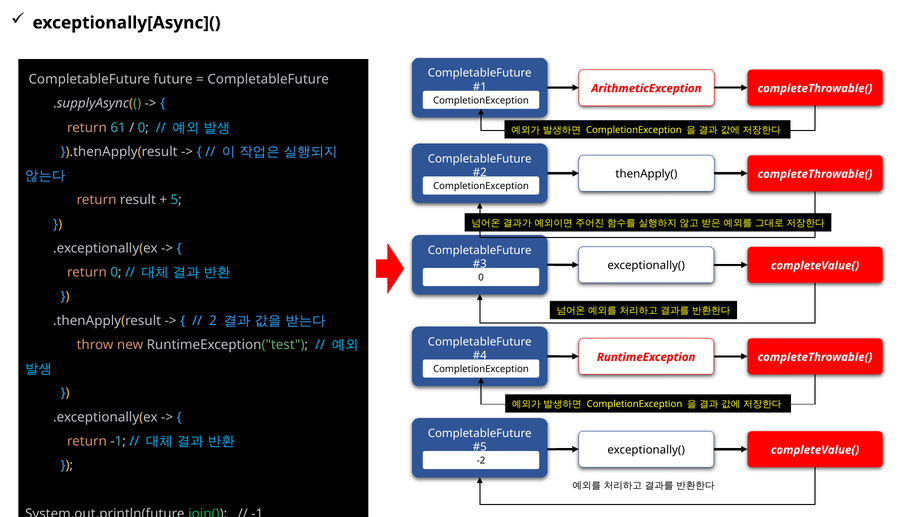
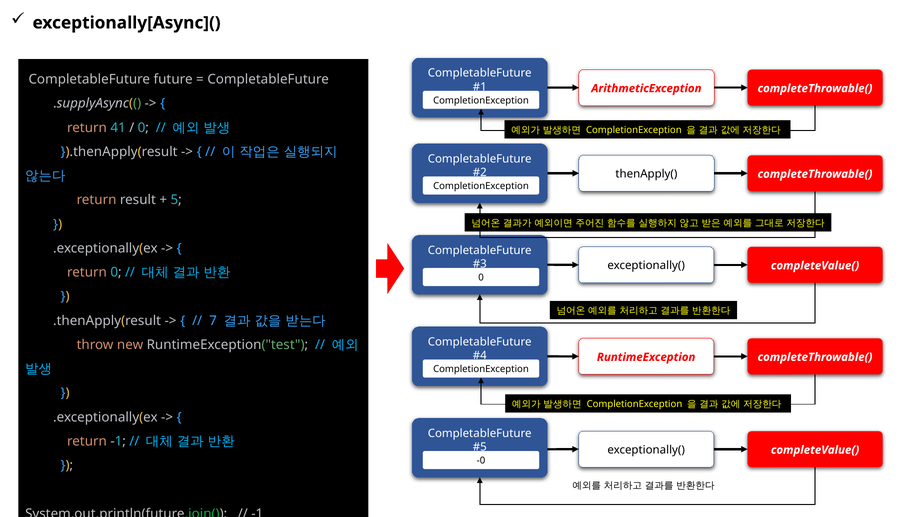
61: 61 -> 41
2: 2 -> 7
-2: -2 -> -0
